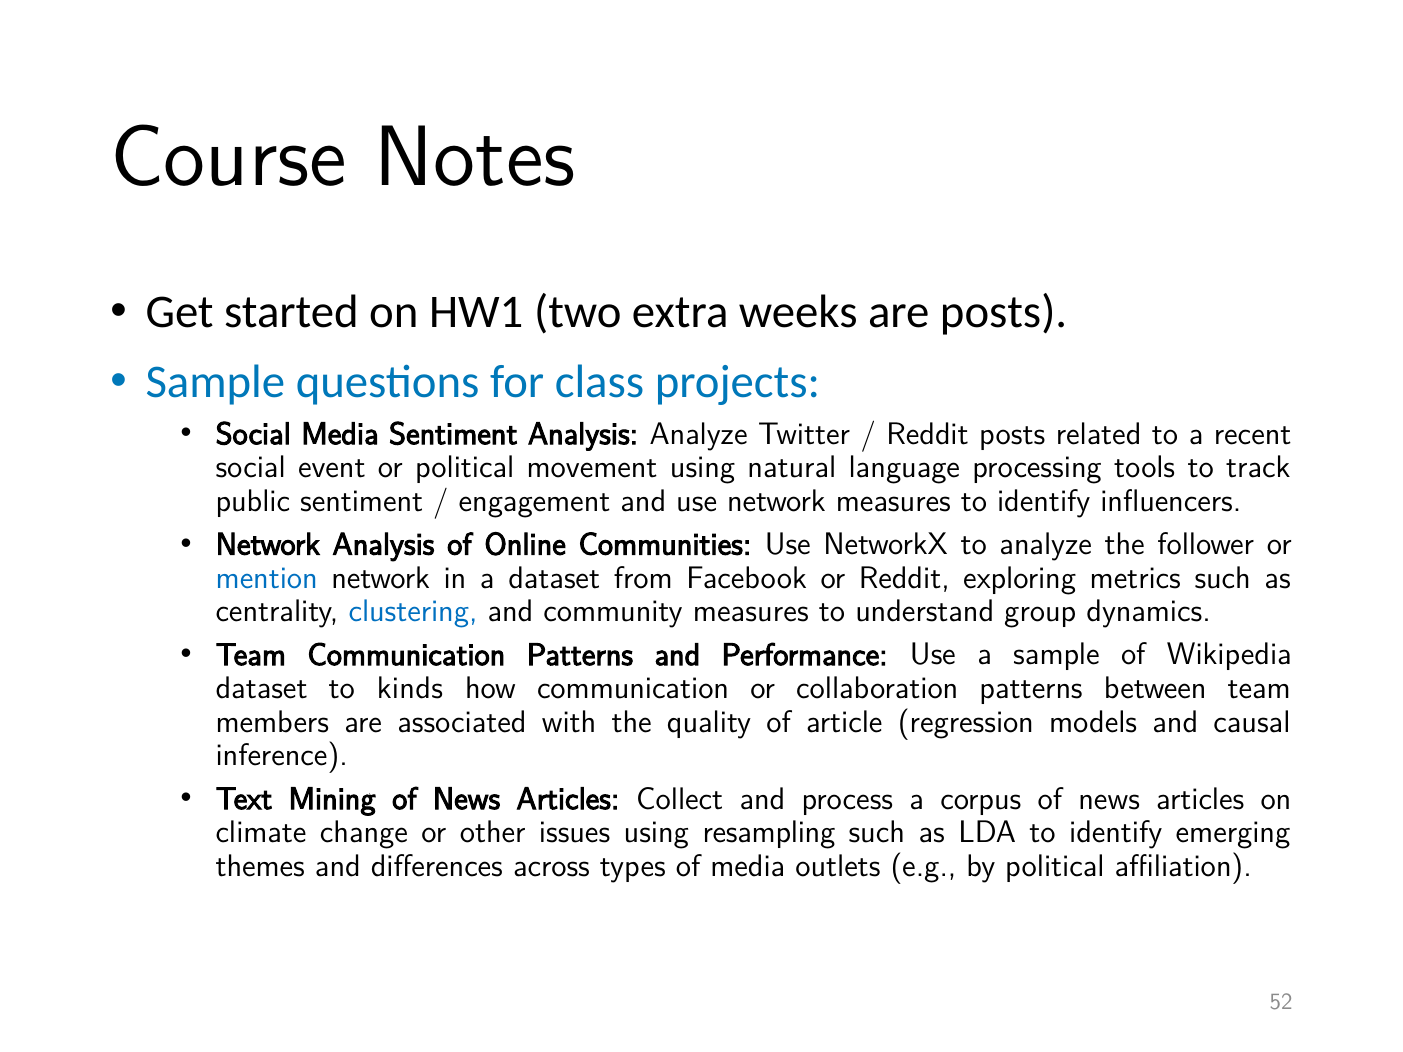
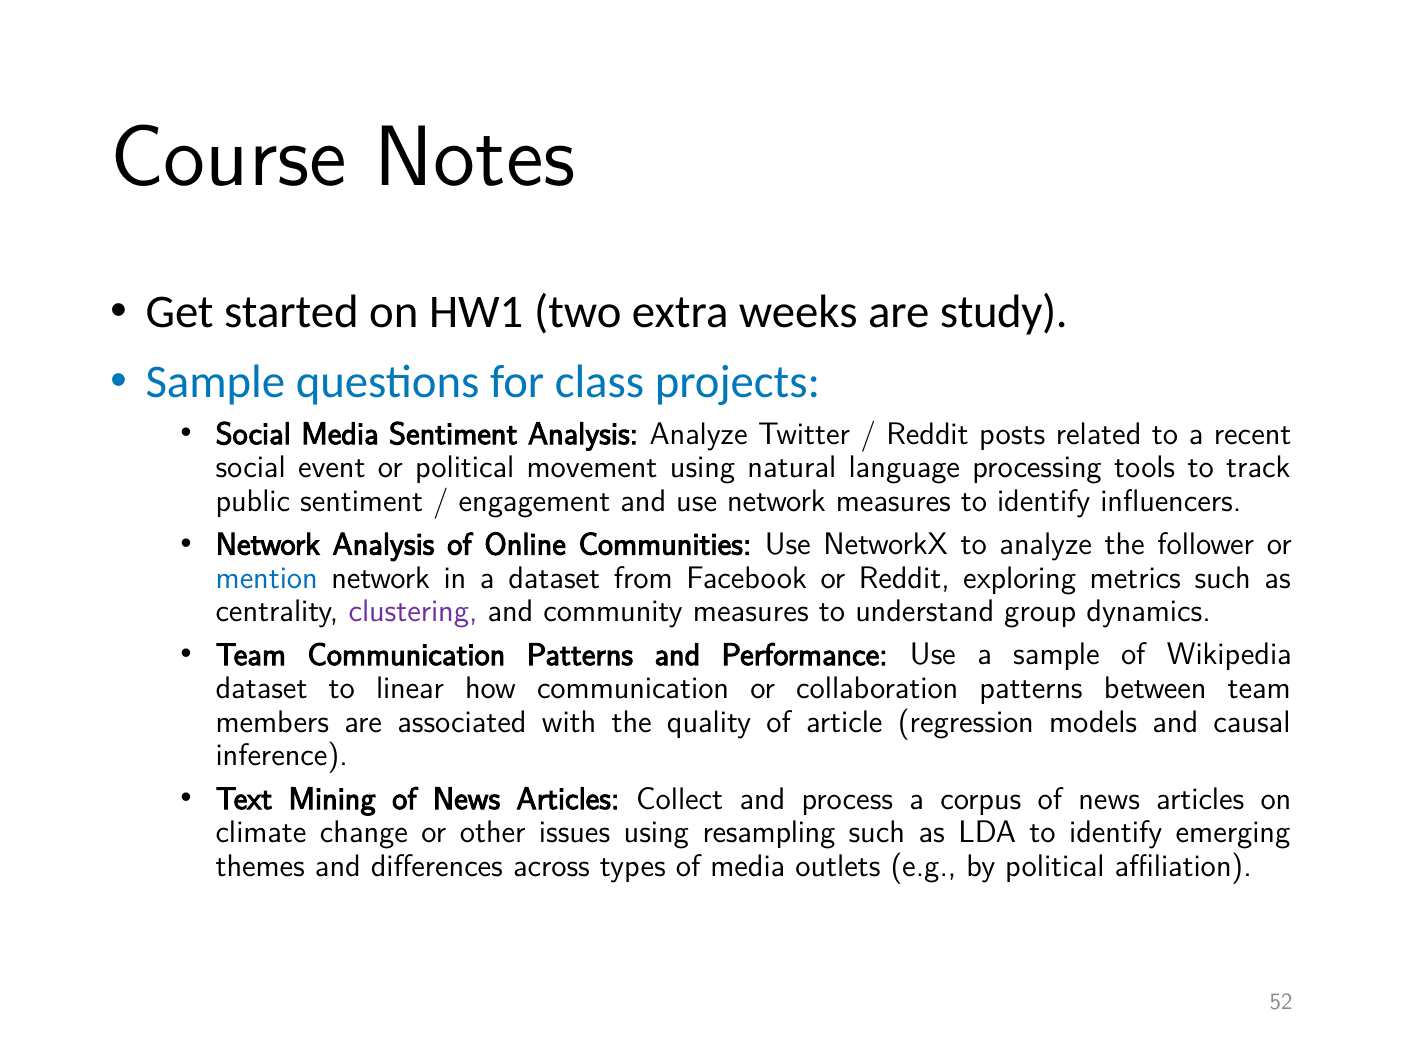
are posts: posts -> study
clustering colour: blue -> purple
kinds: kinds -> linear
